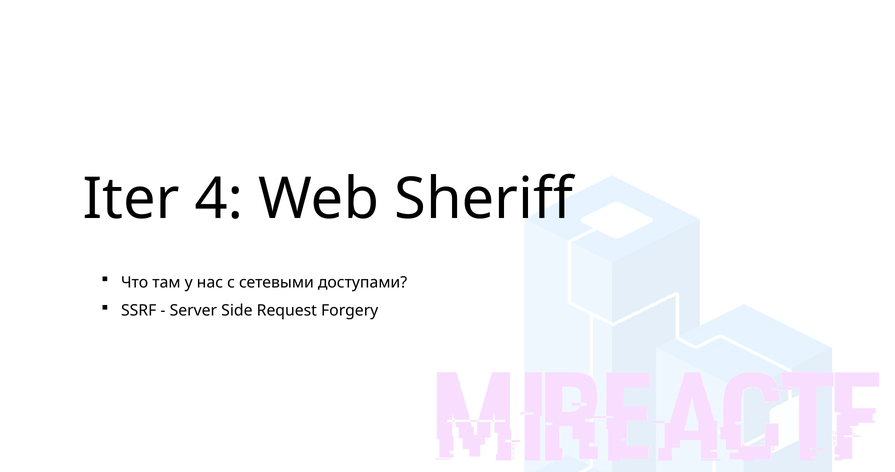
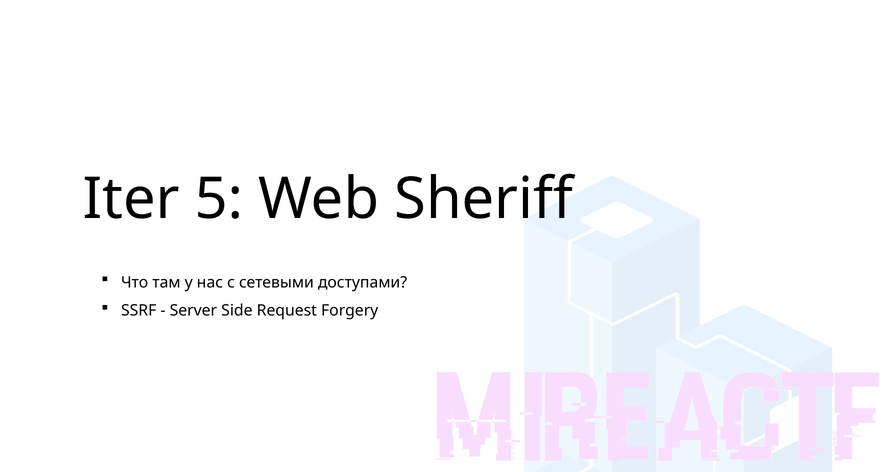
4: 4 -> 5
